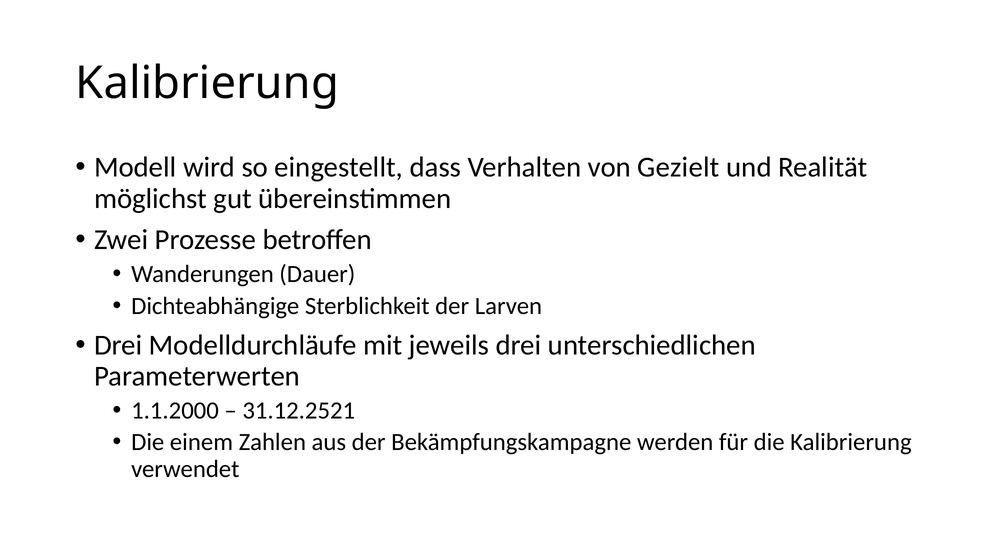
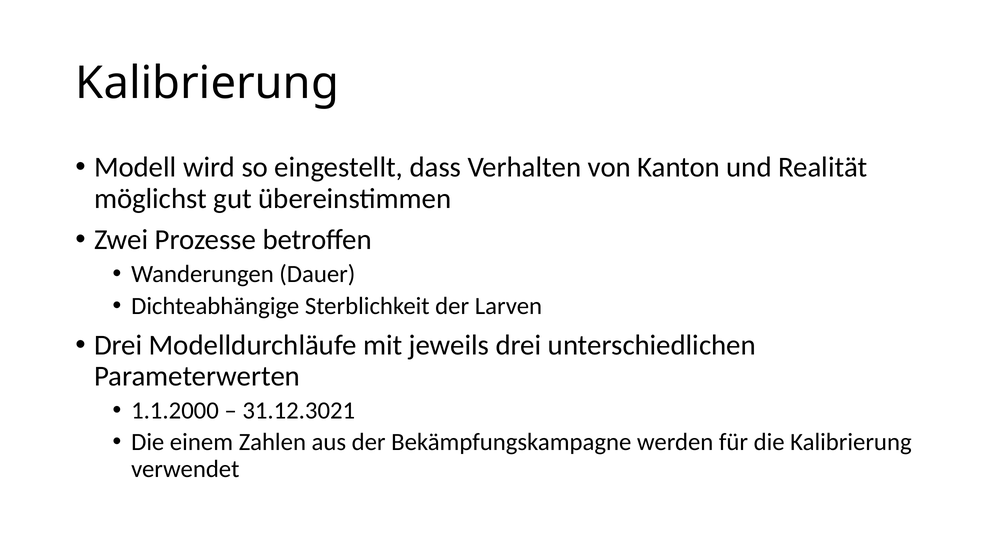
Gezielt: Gezielt -> Kanton
31.12.2521: 31.12.2521 -> 31.12.3021
